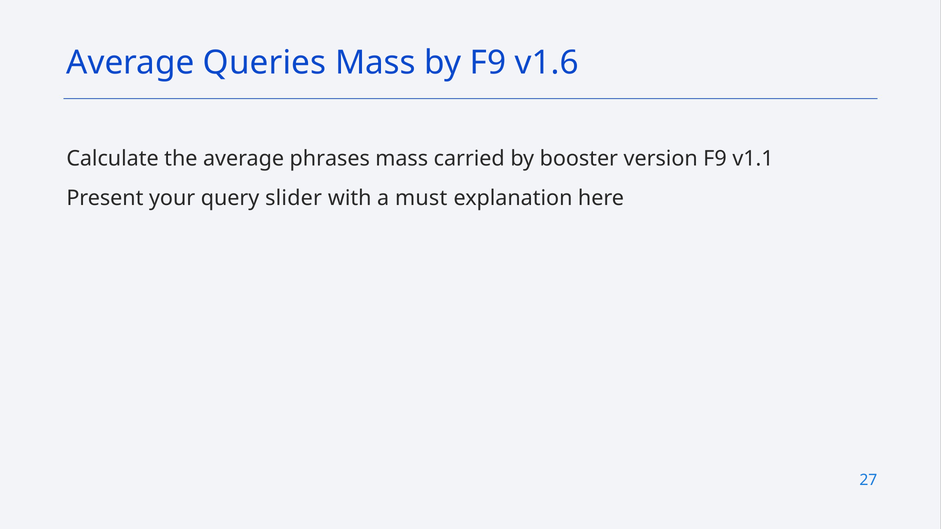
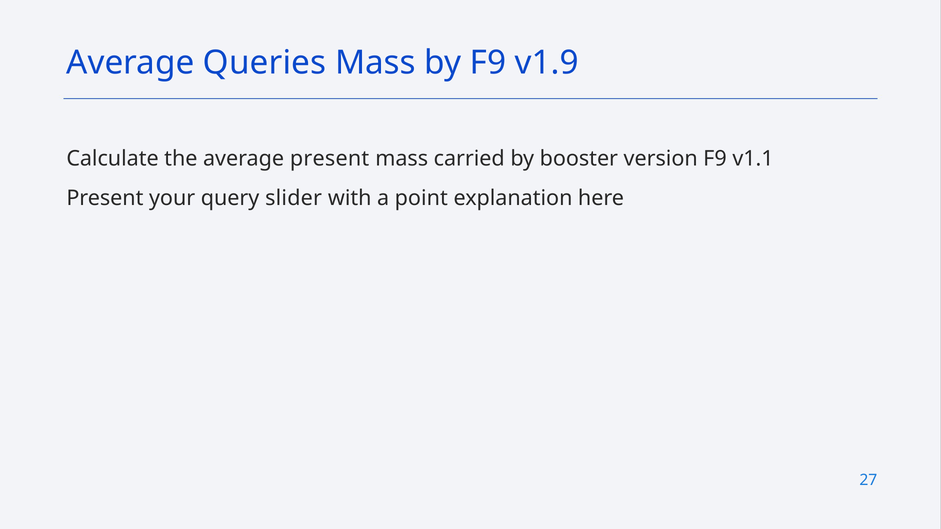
v1.6: v1.6 -> v1.9
average phrases: phrases -> present
must: must -> point
